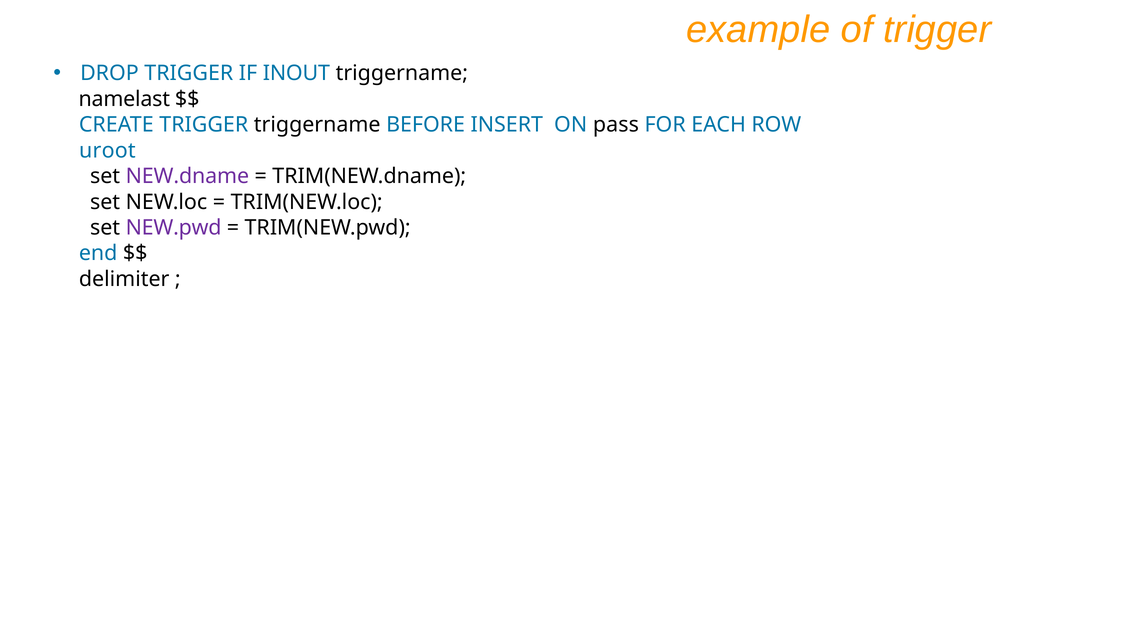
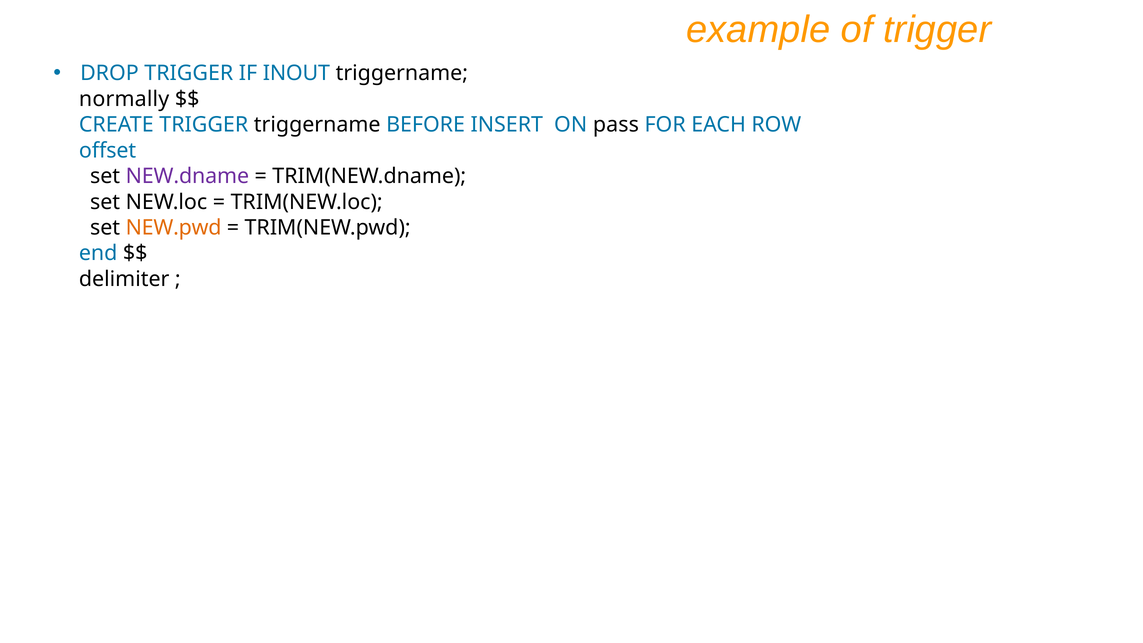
namelast: namelast -> normally
uroot: uroot -> offset
NEW.pwd colour: purple -> orange
